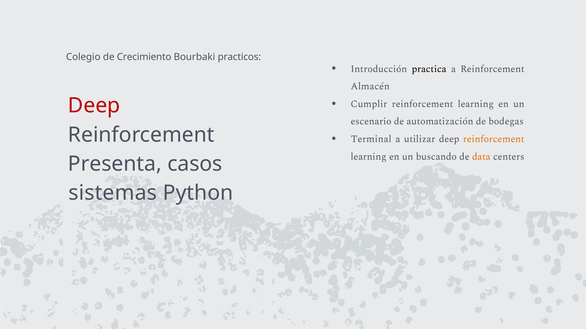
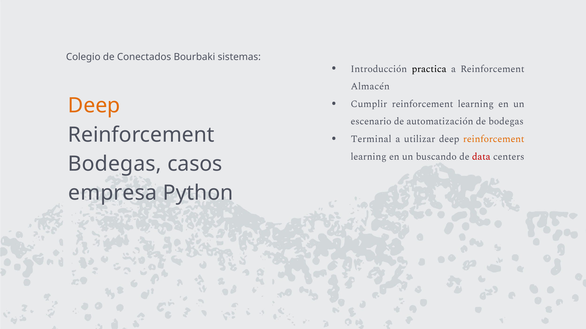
Crecimiento: Crecimiento -> Conectados
practicos: practicos -> sistemas
Deep at (94, 106) colour: red -> orange
data colour: orange -> red
Presenta at (115, 164): Presenta -> Bodegas
sistemas: sistemas -> empresa
